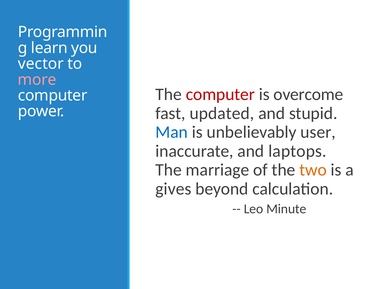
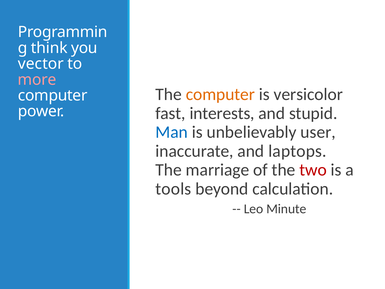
learn: learn -> think
computer at (220, 94) colour: red -> orange
overcome: overcome -> versicolor
updated: updated -> interests
two colour: orange -> red
gives: gives -> tools
